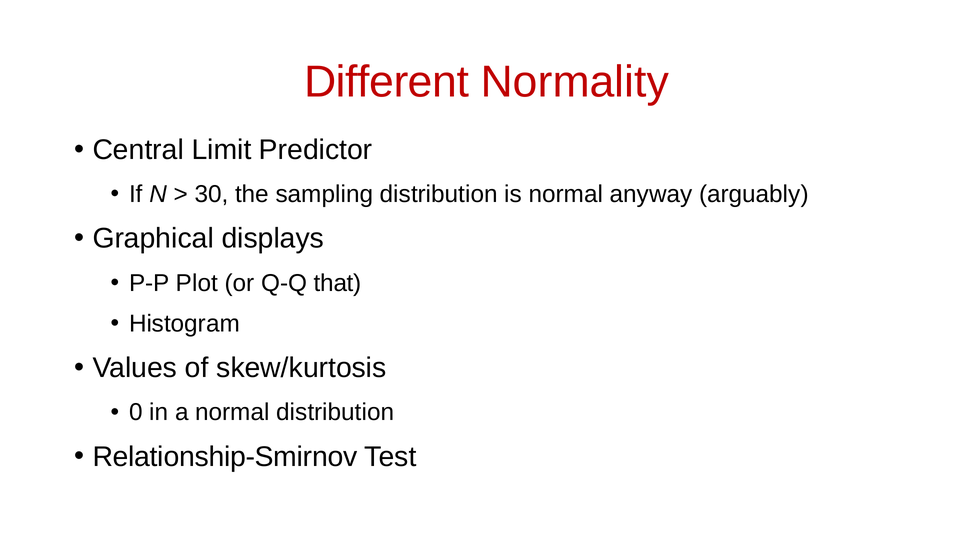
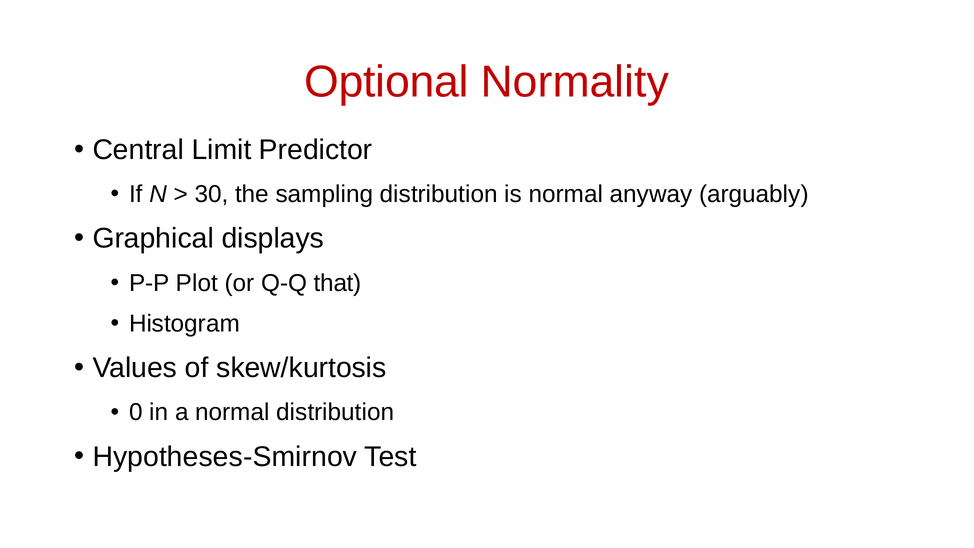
Different: Different -> Optional
Relationship-Smirnov: Relationship-Smirnov -> Hypotheses-Smirnov
